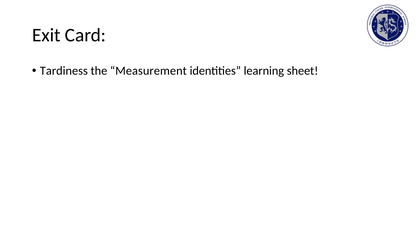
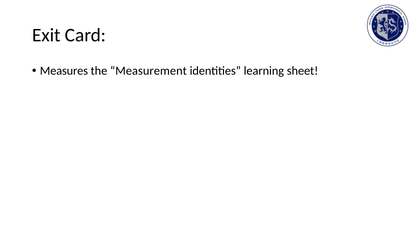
Tardiness: Tardiness -> Measures
